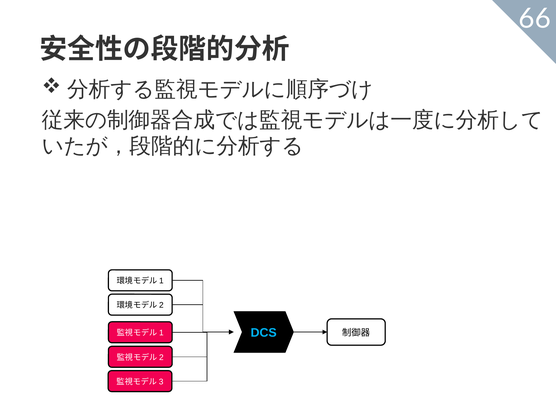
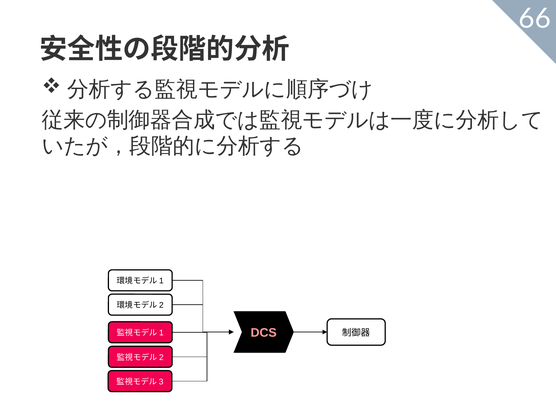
DCS colour: light blue -> pink
